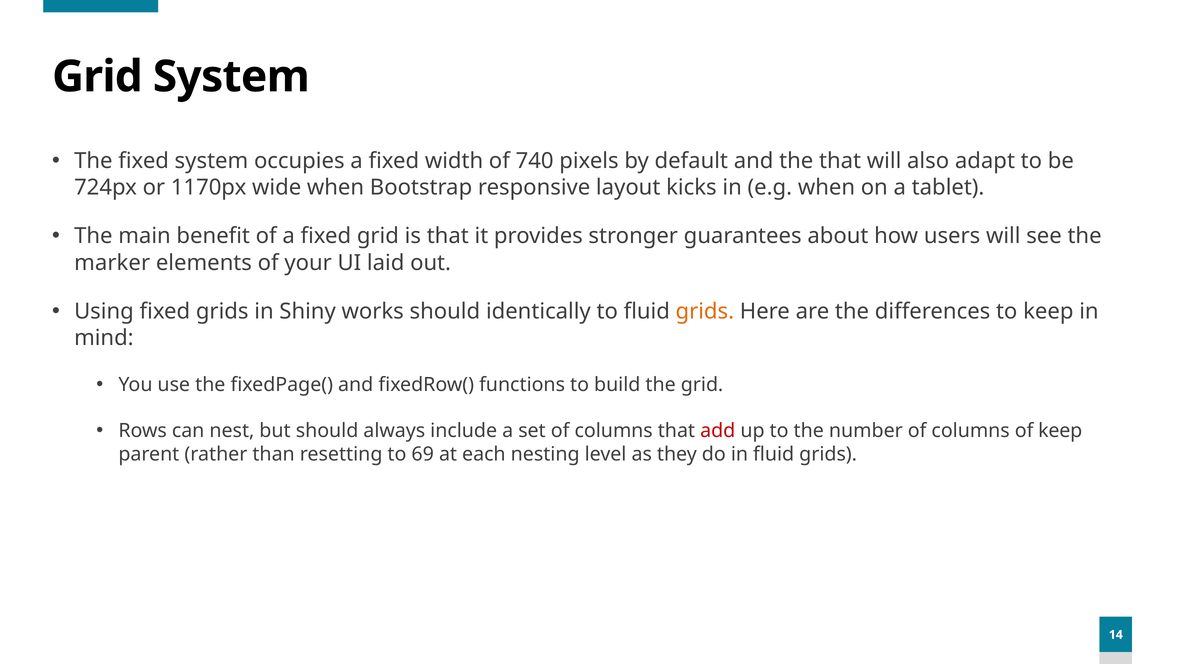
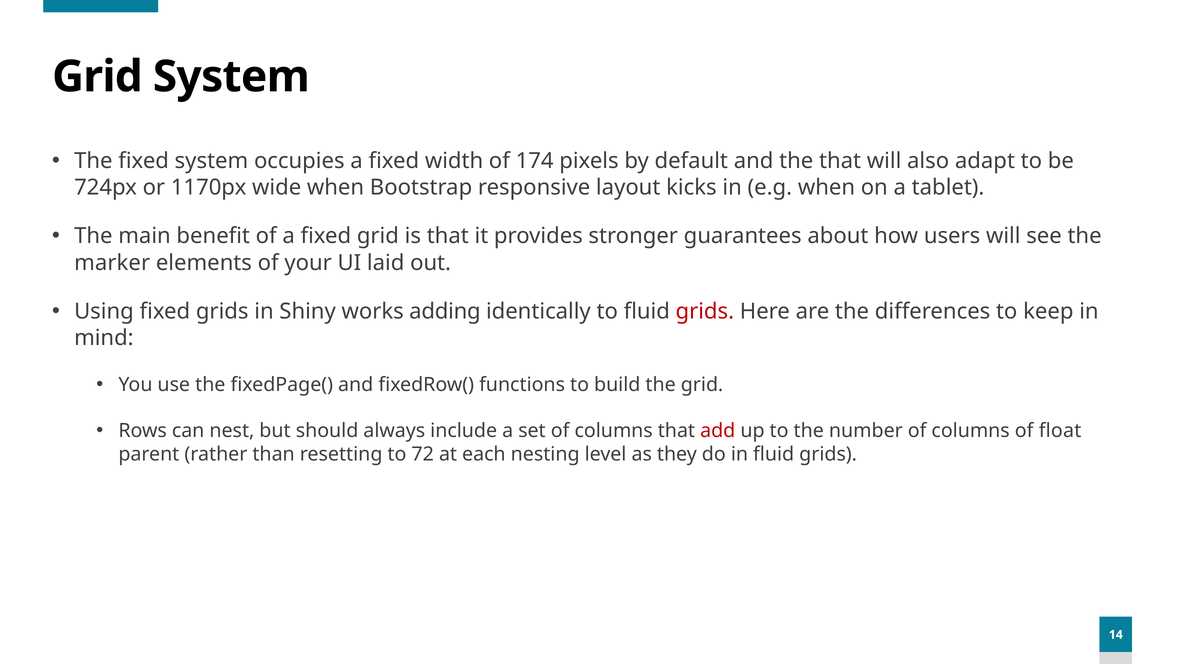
740: 740 -> 174
works should: should -> adding
grids at (705, 311) colour: orange -> red
of keep: keep -> float
69: 69 -> 72
